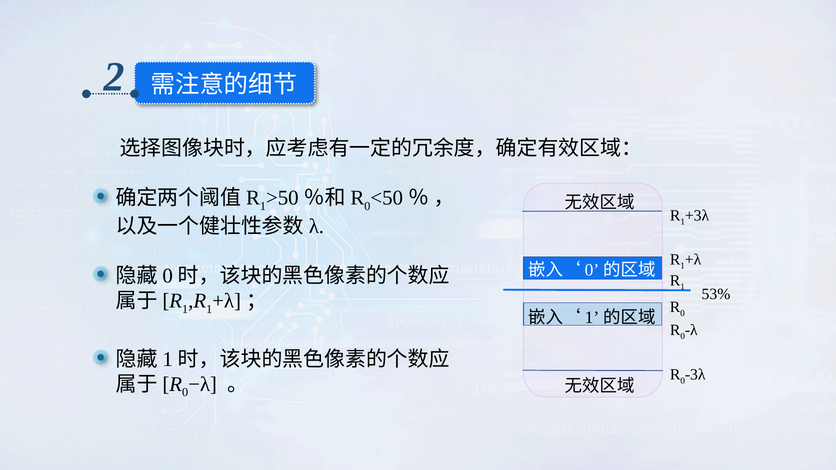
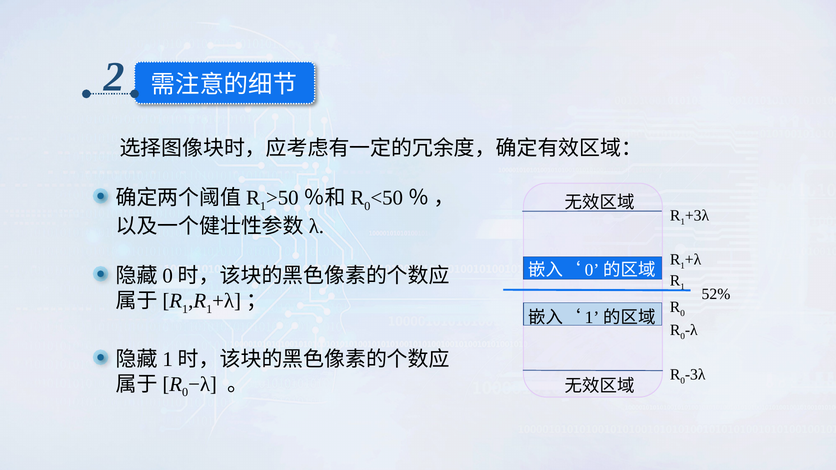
53%: 53% -> 52%
